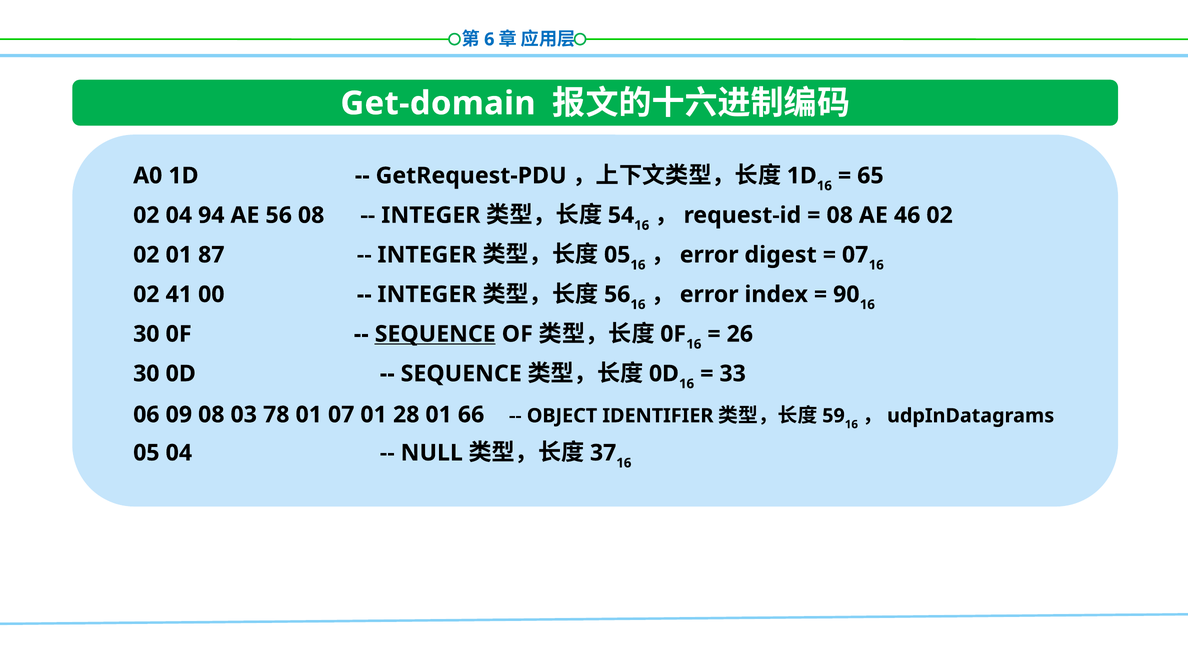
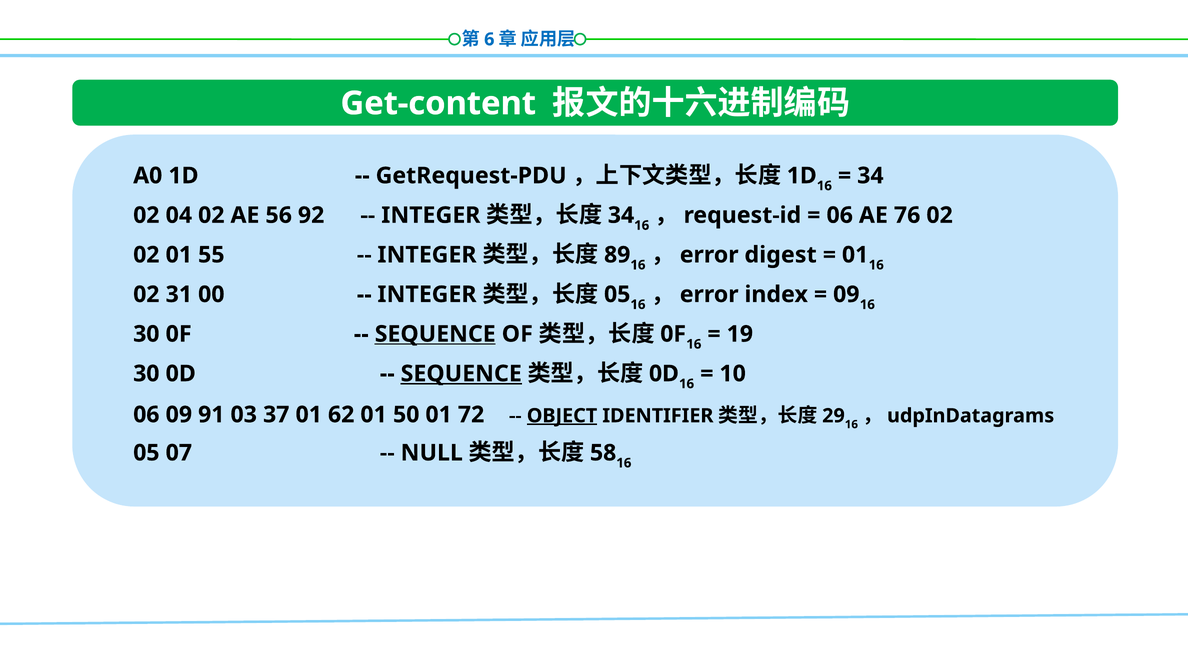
Get-domain: Get-domain -> Get-content
65 at (870, 176): 65 -> 34
08 at (840, 215): 08 -> 06
46: 46 -> 76
04 94: 94 -> 02
56 08: 08 -> 92
54 at (621, 215): 54 -> 34
07 at (855, 255): 07 -> 01
87: 87 -> 55
05 at (617, 255): 05 -> 89
90 at (846, 295): 90 -> 09
41: 41 -> 31
56 at (617, 295): 56 -> 05
26: 26 -> 19
SEQUENCE at (461, 374) underline: none -> present
33: 33 -> 10
09 08: 08 -> 91
78: 78 -> 37
01 07: 07 -> 62
28: 28 -> 50
66: 66 -> 72
OBJECT underline: none -> present
59: 59 -> 29
05 04: 04 -> 07
37: 37 -> 58
